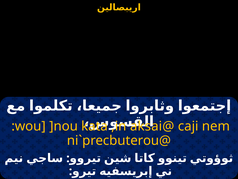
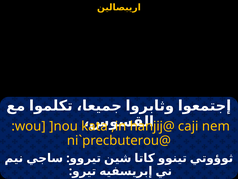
aksai@: aksai@ -> hanjij@
